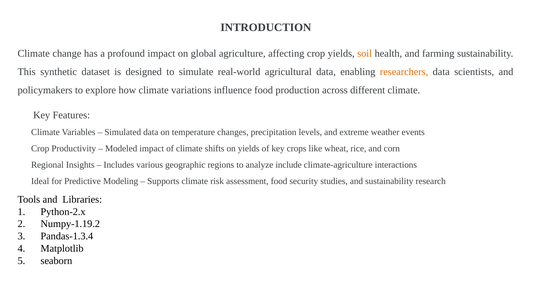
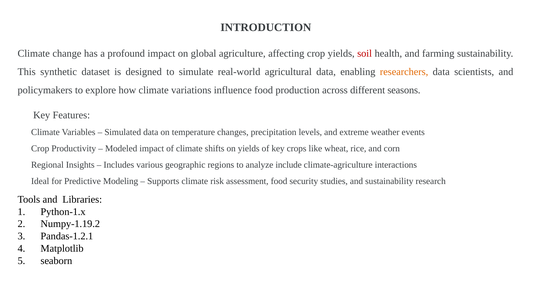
soil colour: orange -> red
different climate: climate -> seasons
Python-2.x: Python-2.x -> Python-1.x
Pandas-1.3.4: Pandas-1.3.4 -> Pandas-1.2.1
